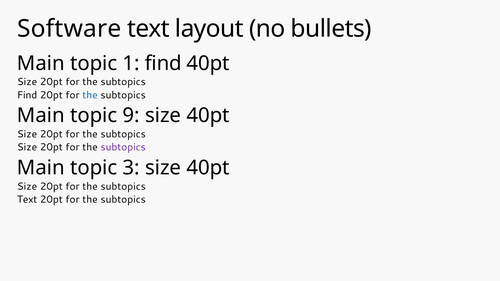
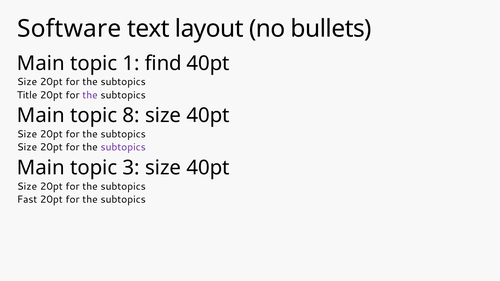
Find at (27, 95): Find -> Title
the at (90, 95) colour: blue -> purple
9: 9 -> 8
Text at (27, 200): Text -> Fast
